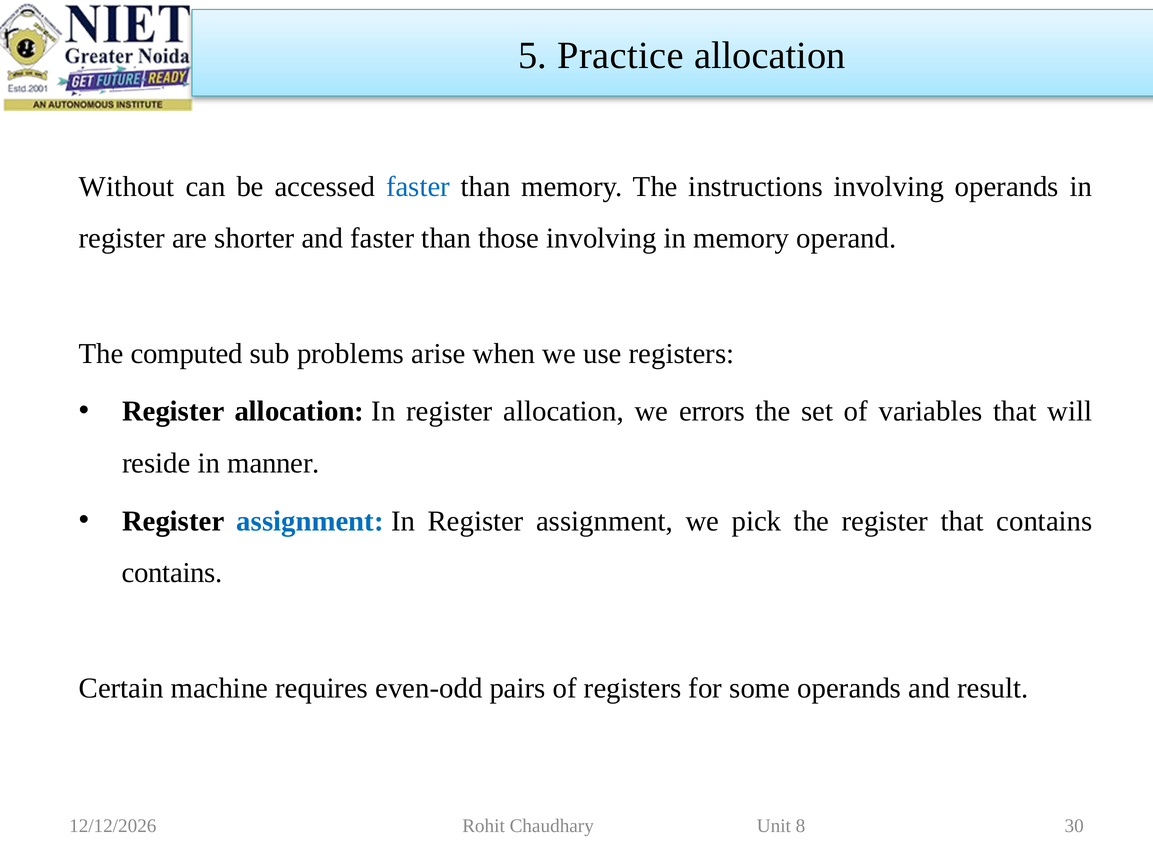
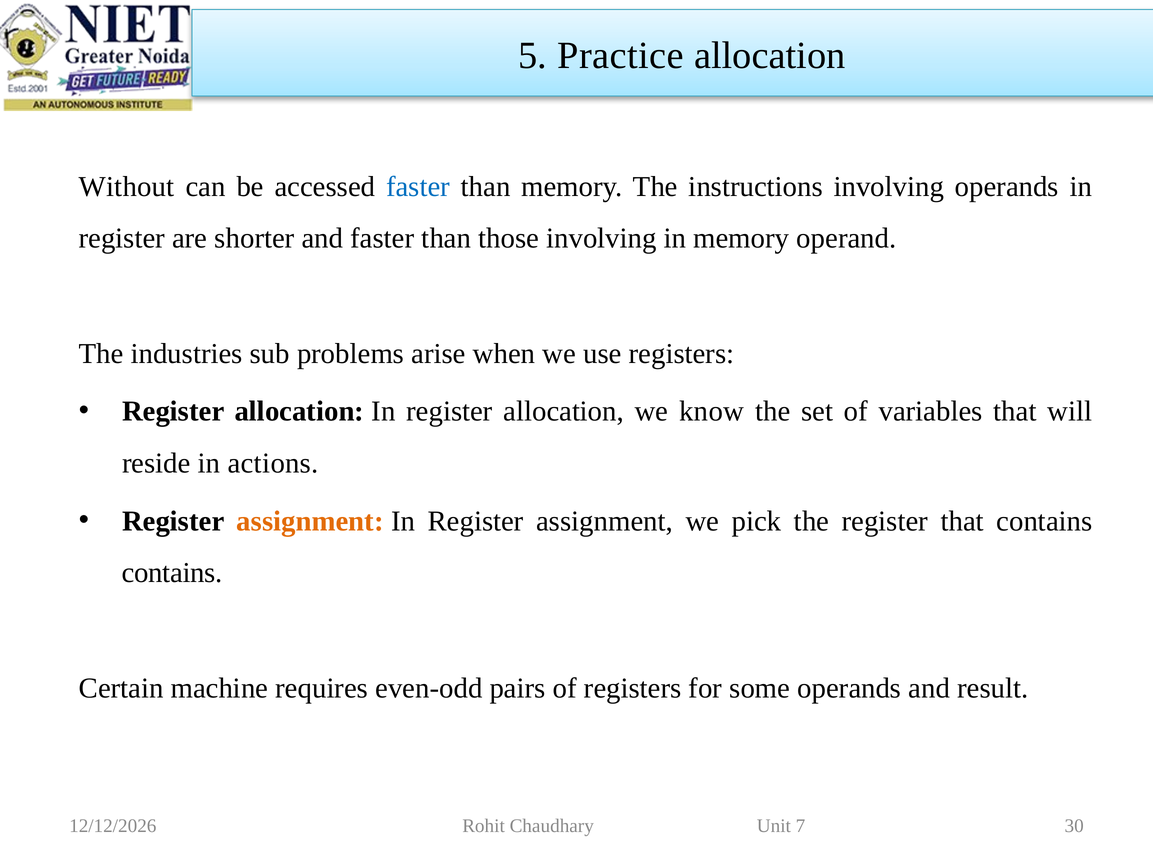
computed: computed -> industries
errors: errors -> know
manner: manner -> actions
assignment at (310, 521) colour: blue -> orange
8: 8 -> 7
